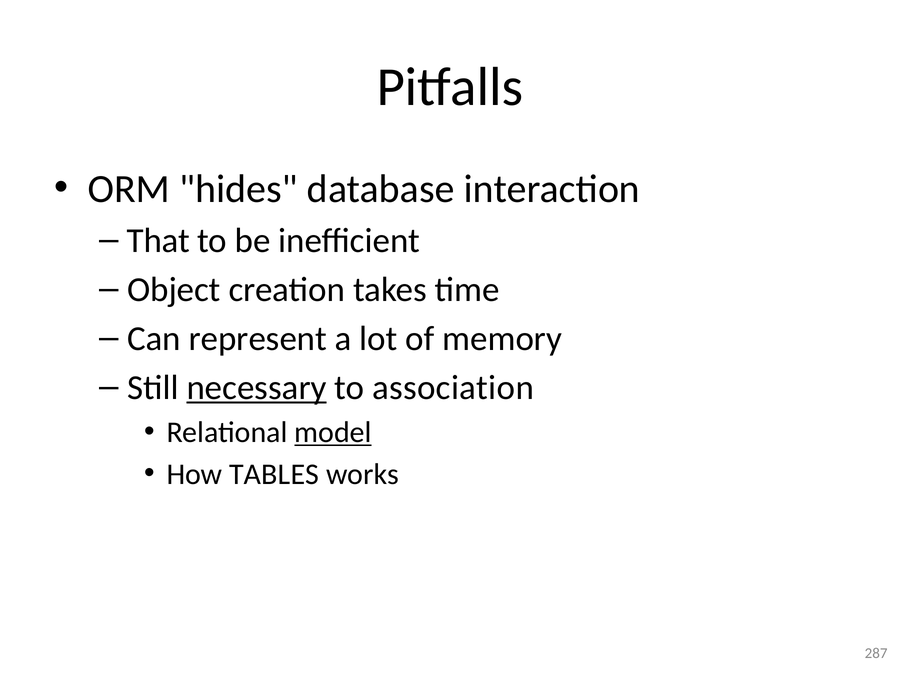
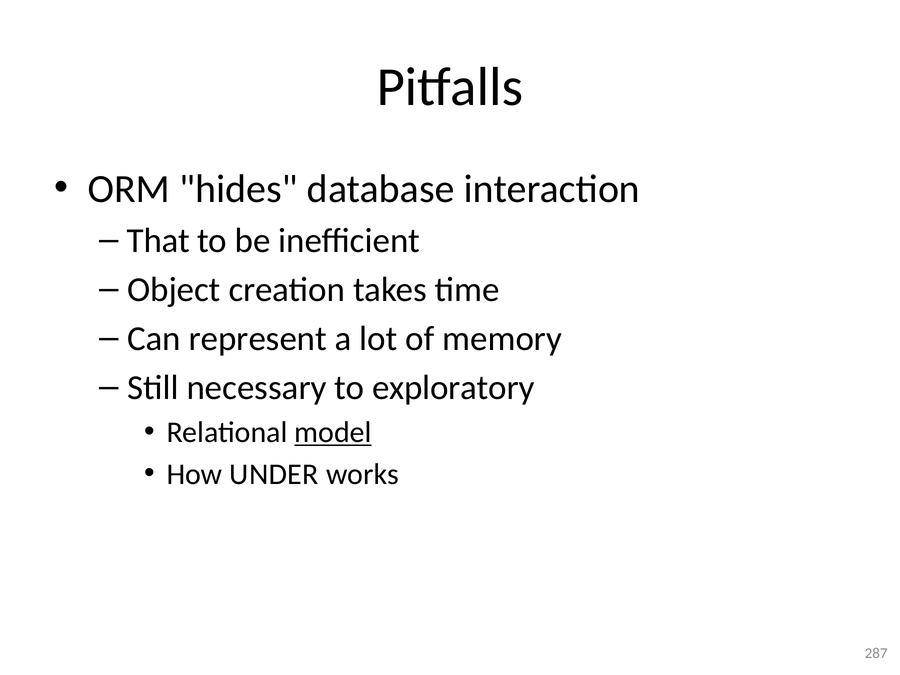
necessary underline: present -> none
association: association -> exploratory
TABLES: TABLES -> UNDER
